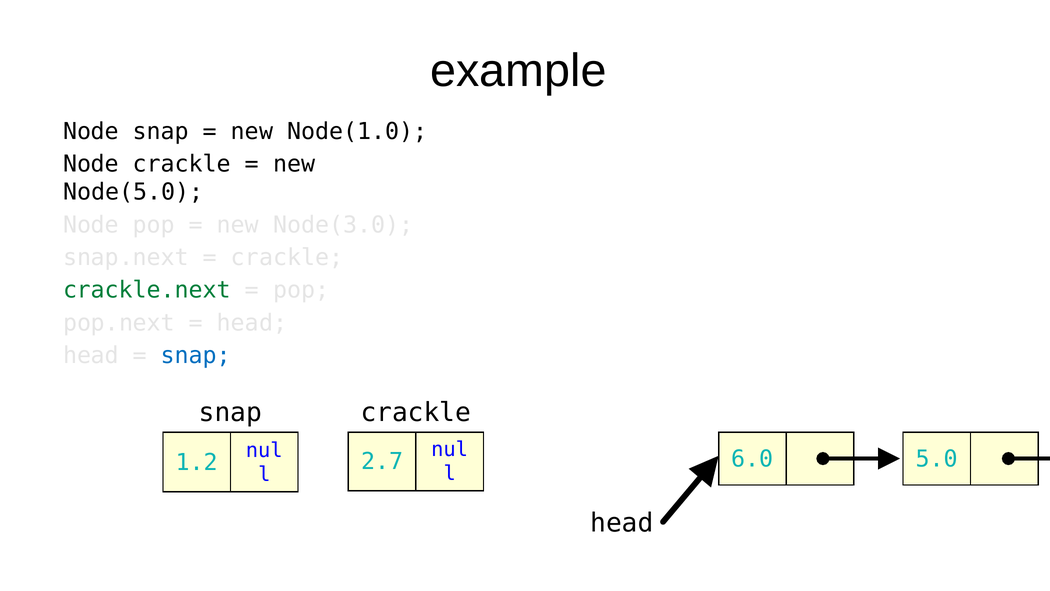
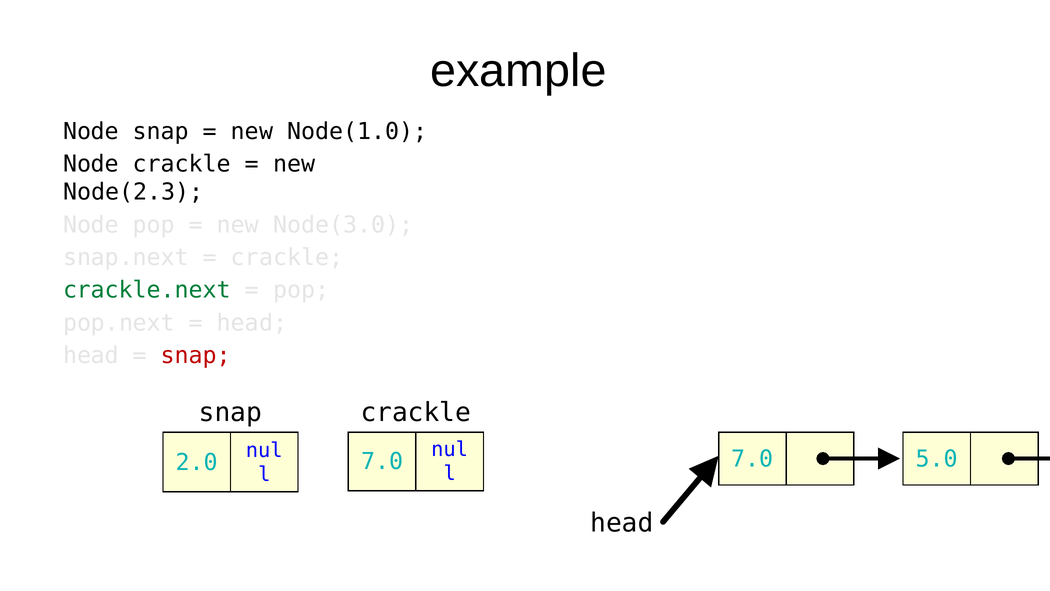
Node(5.0: Node(5.0 -> Node(2.3
snap at (196, 355) colour: blue -> red
6.0 at (753, 459): 6.0 -> 7.0
2.7 at (382, 461): 2.7 -> 7.0
1.2: 1.2 -> 2.0
